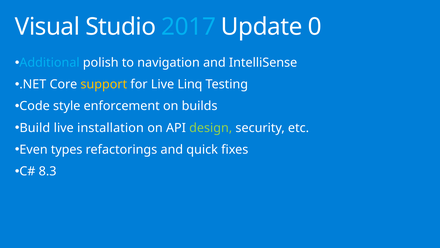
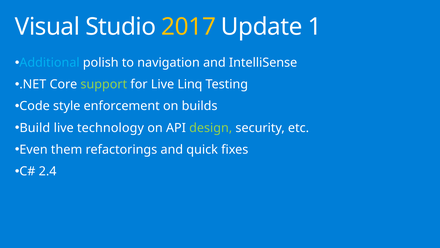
2017 colour: light blue -> yellow
0: 0 -> 1
support colour: yellow -> light green
installation: installation -> technology
types: types -> them
8.3: 8.3 -> 2.4
